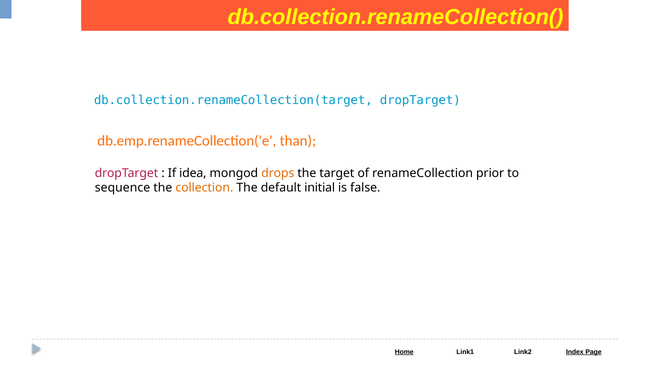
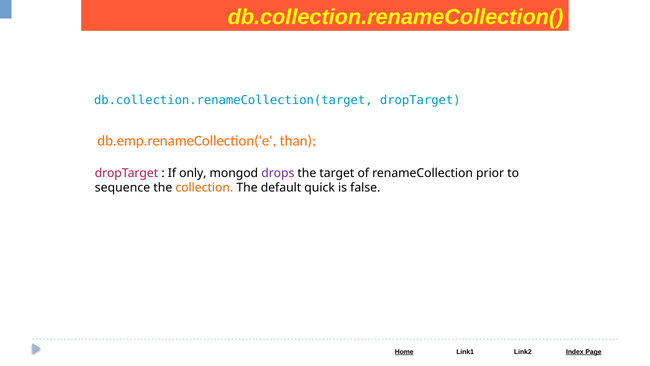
idea: idea -> only
drops colour: orange -> purple
initial: initial -> quick
